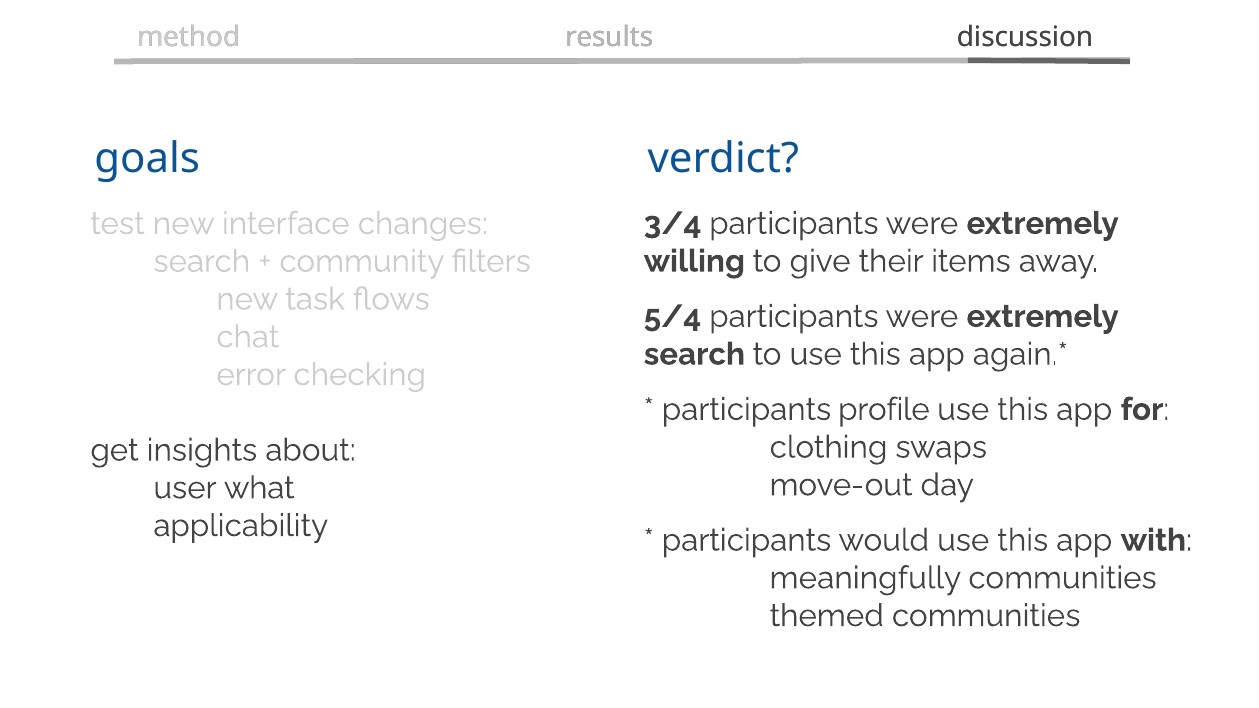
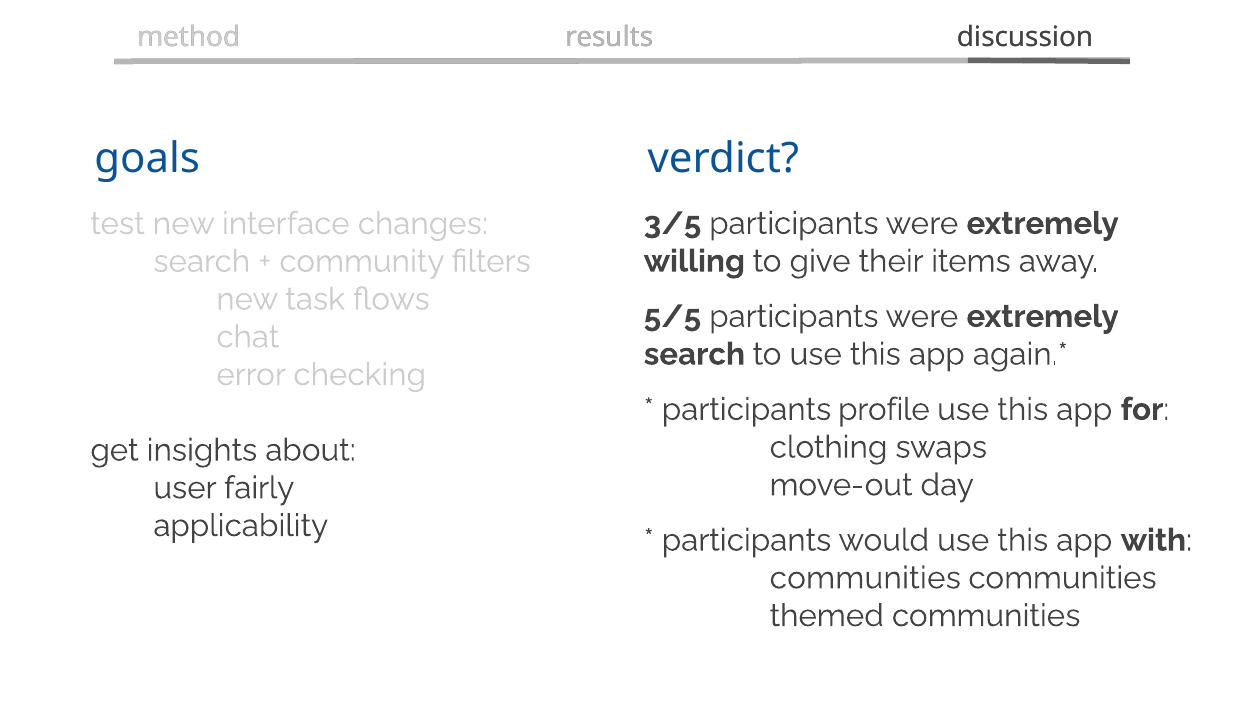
3/4: 3/4 -> 3/5
5/4: 5/4 -> 5/5
what: what -> fairly
meaningfully at (865, 578): meaningfully -> communities
